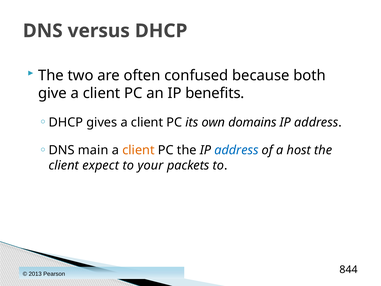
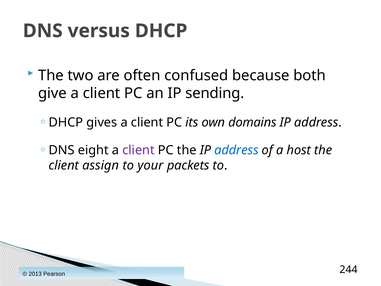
benefits: benefits -> sending
main: main -> eight
client at (138, 150) colour: orange -> purple
expect: expect -> assign
844: 844 -> 244
